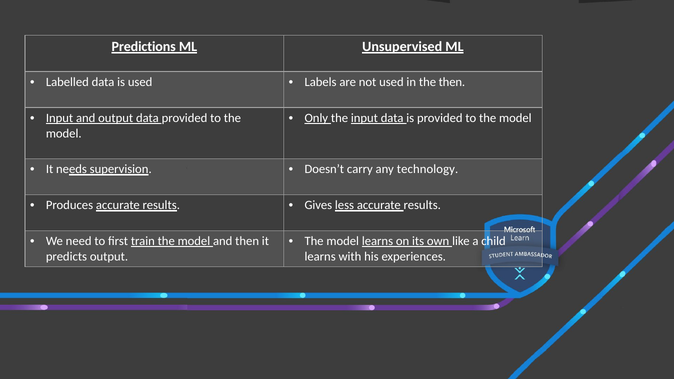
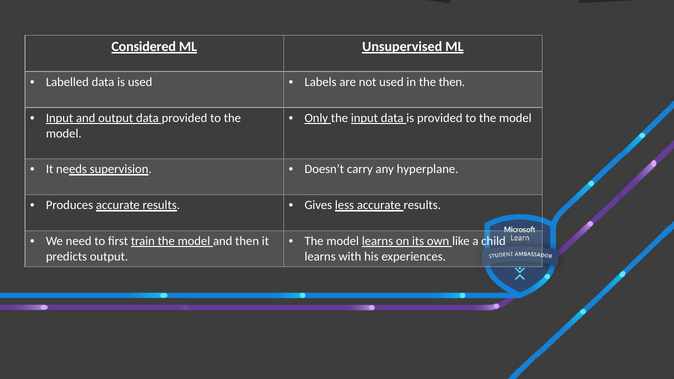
Predictions: Predictions -> Considered
technology: technology -> hyperplane
